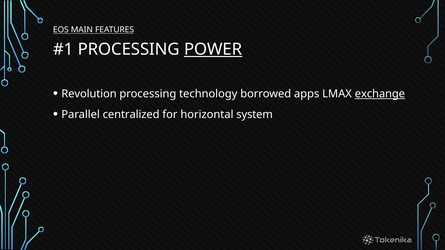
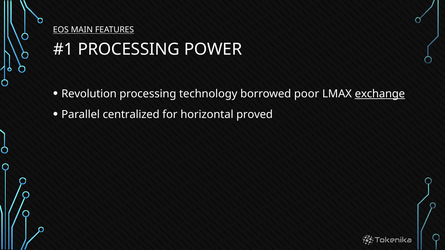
POWER underline: present -> none
apps: apps -> poor
system: system -> proved
